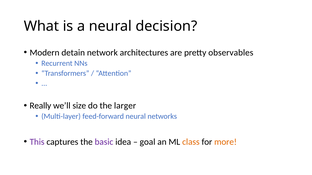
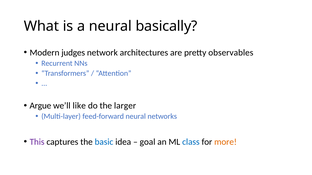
decision: decision -> basically
detain: detain -> judges
Really: Really -> Argue
size: size -> like
basic colour: purple -> blue
class colour: orange -> blue
